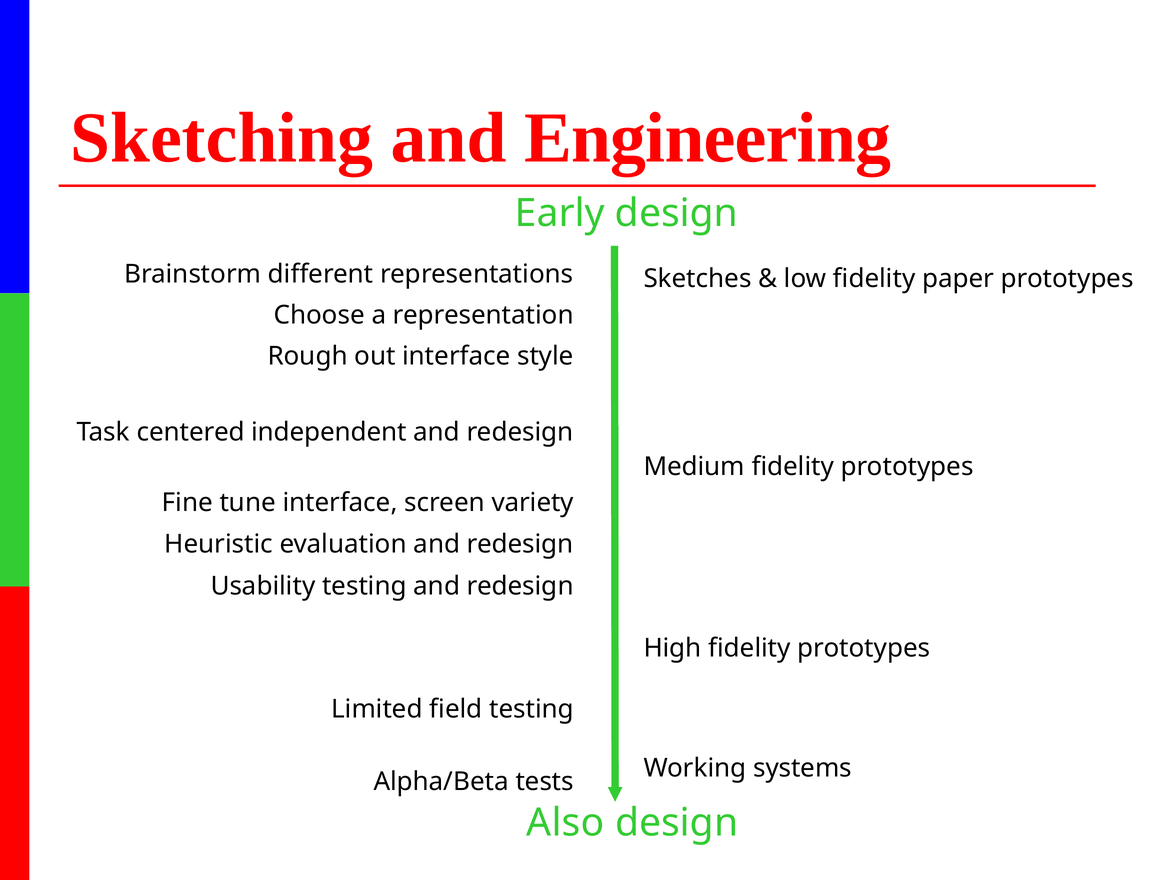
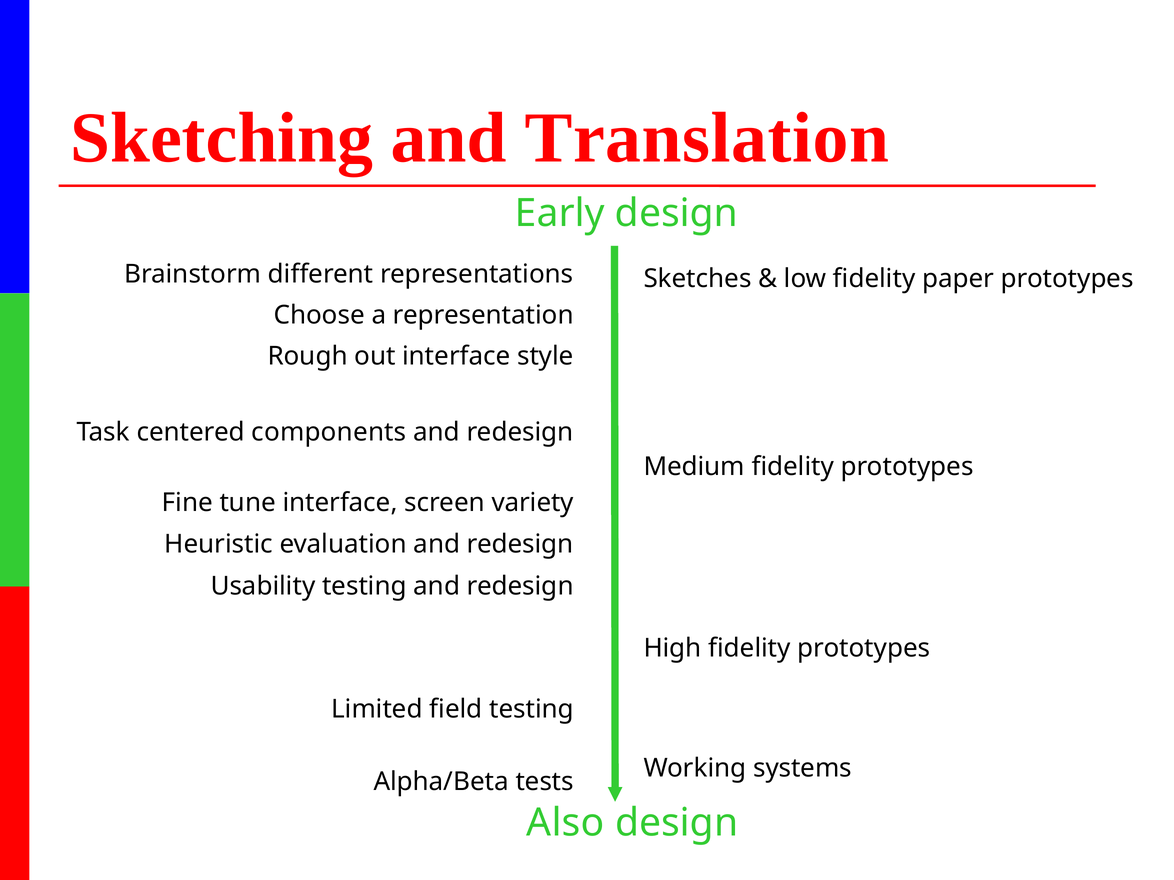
Engineering: Engineering -> Translation
independent: independent -> components
